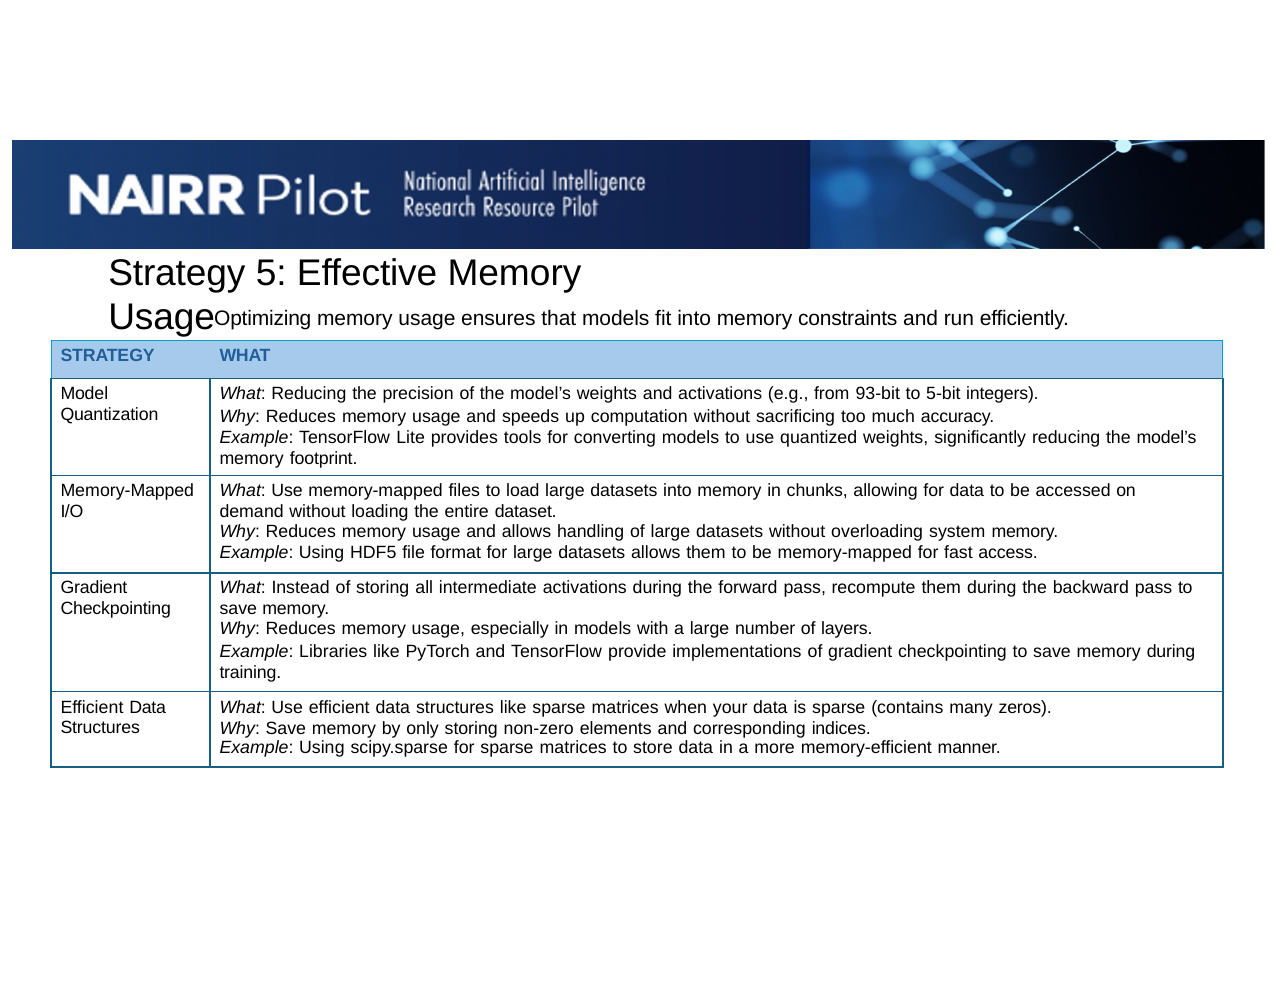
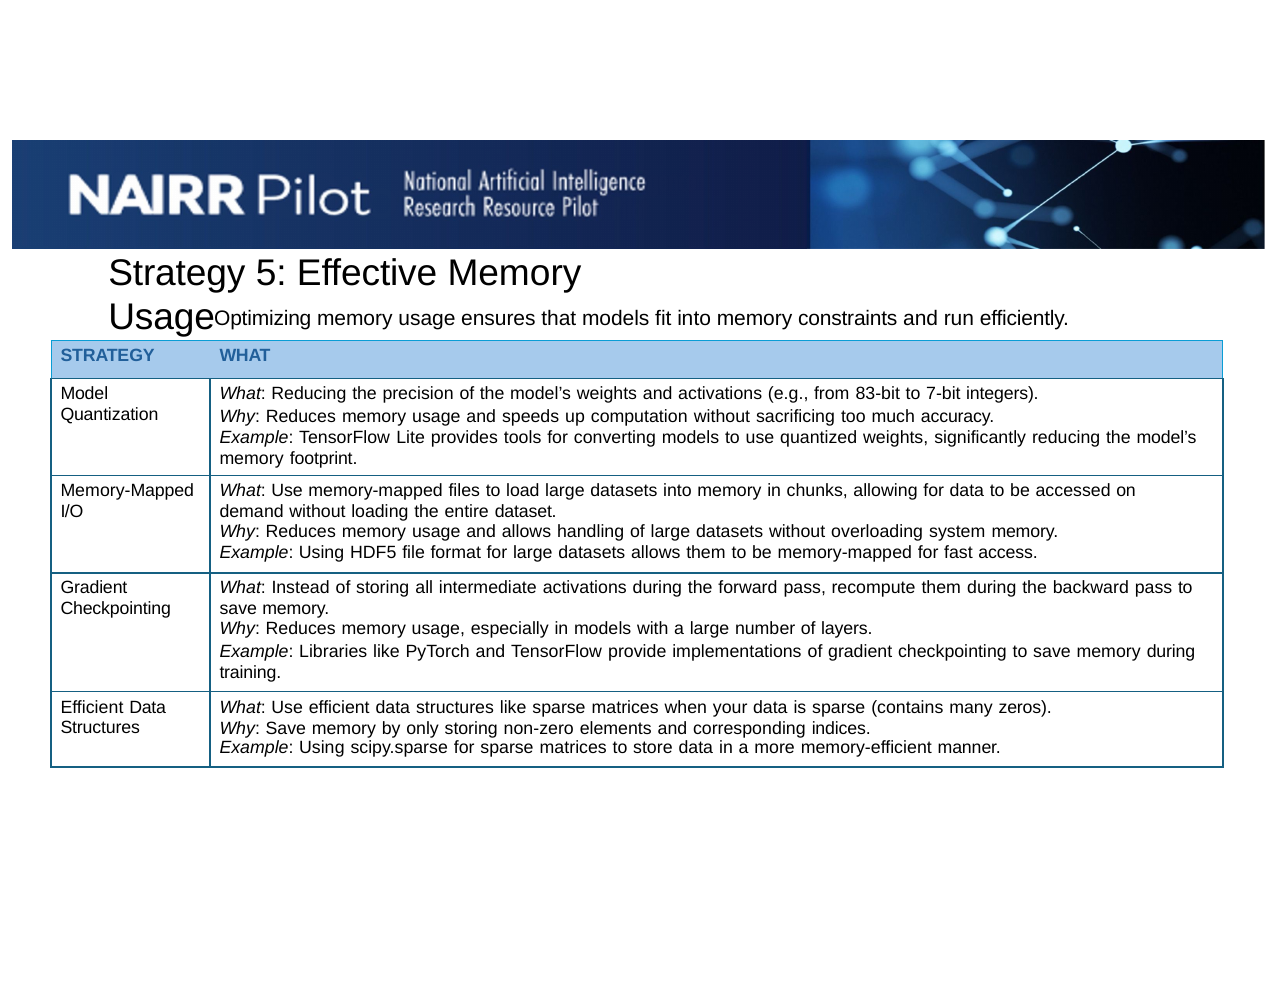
93-bit: 93-bit -> 83-bit
5-bit: 5-bit -> 7-bit
